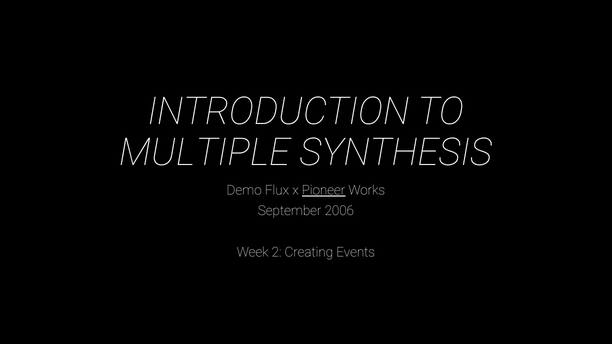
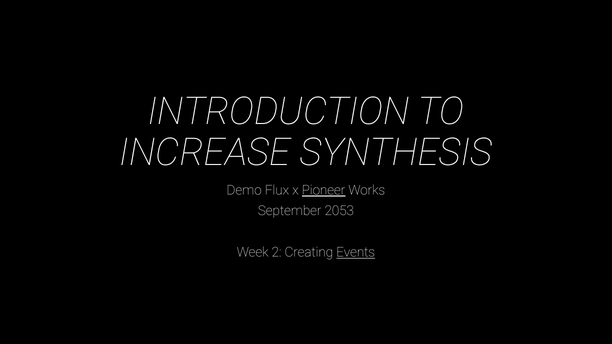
MULTIPLE: MULTIPLE -> INCREASE
2006: 2006 -> 2053
Events underline: none -> present
